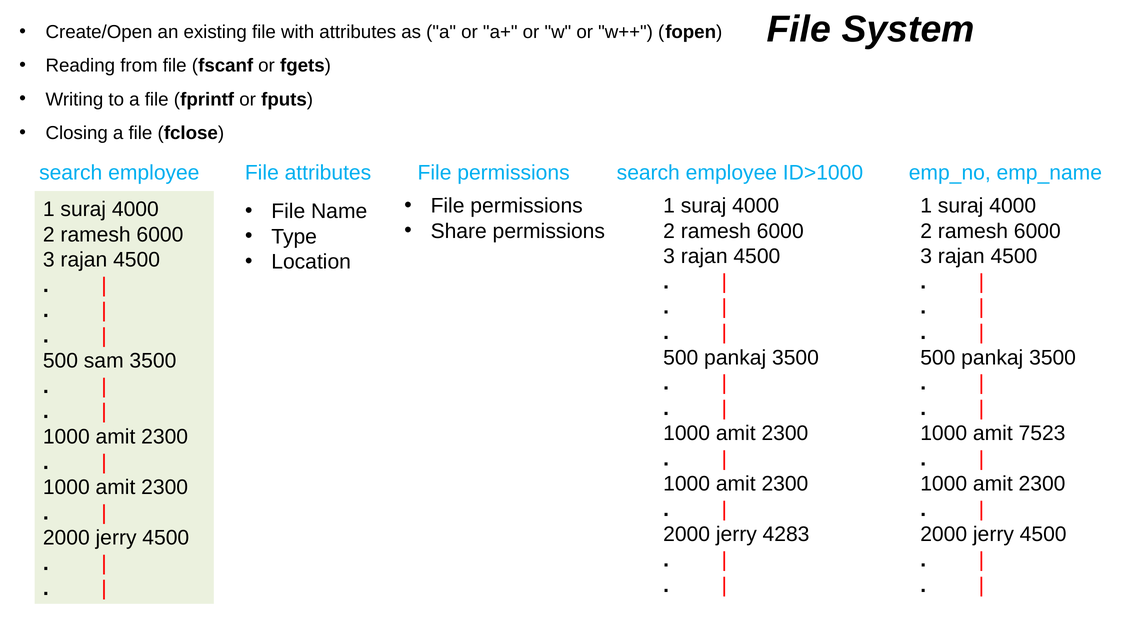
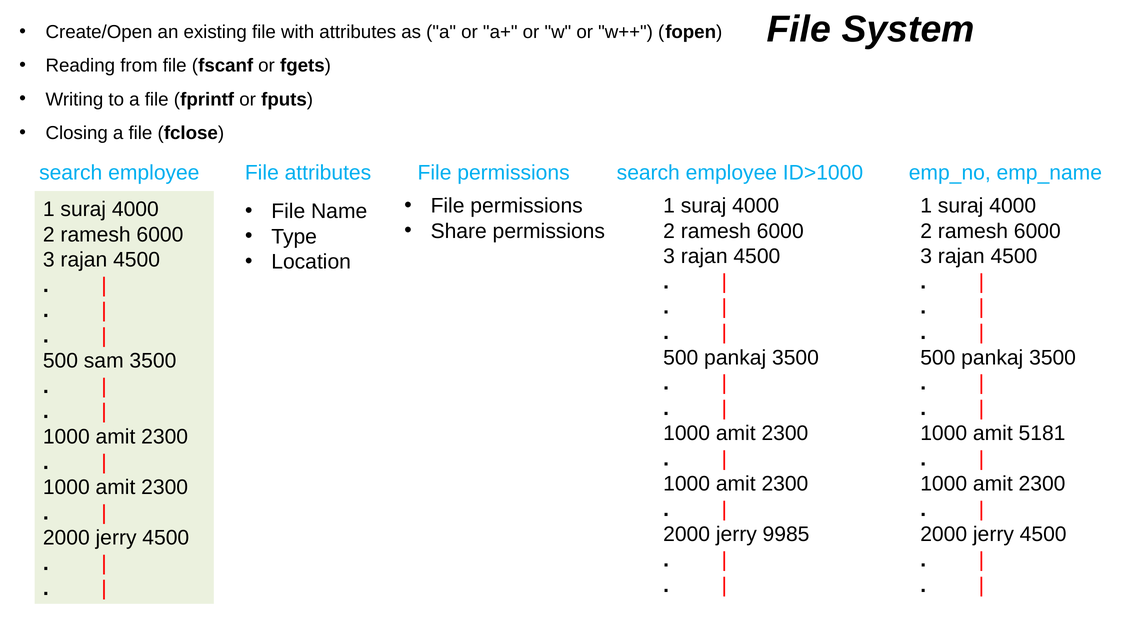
7523: 7523 -> 5181
4283: 4283 -> 9985
